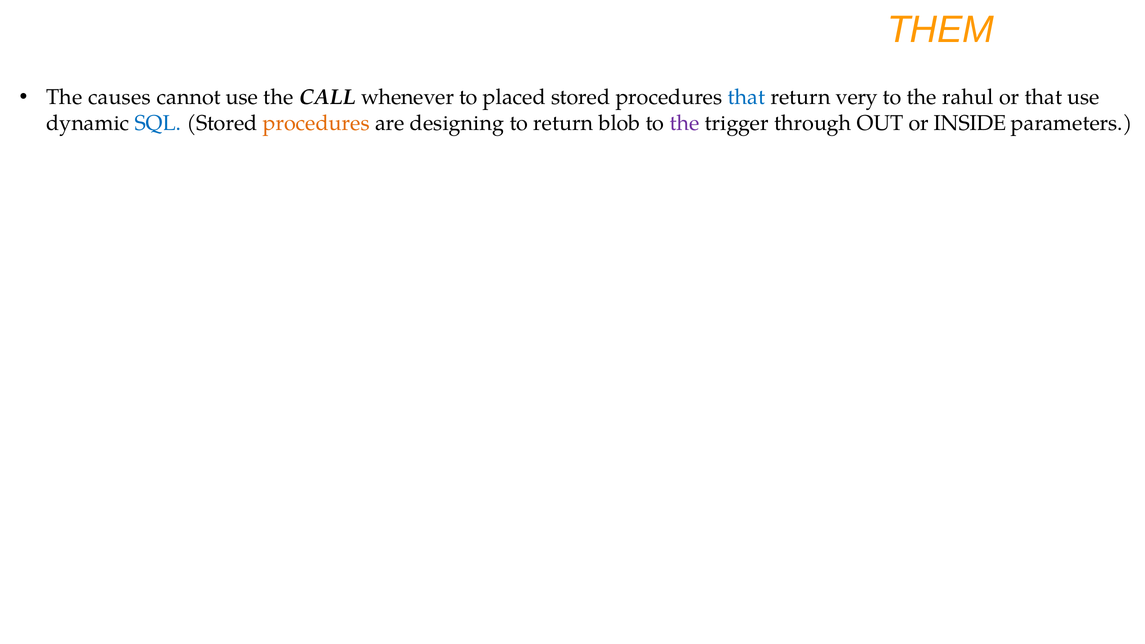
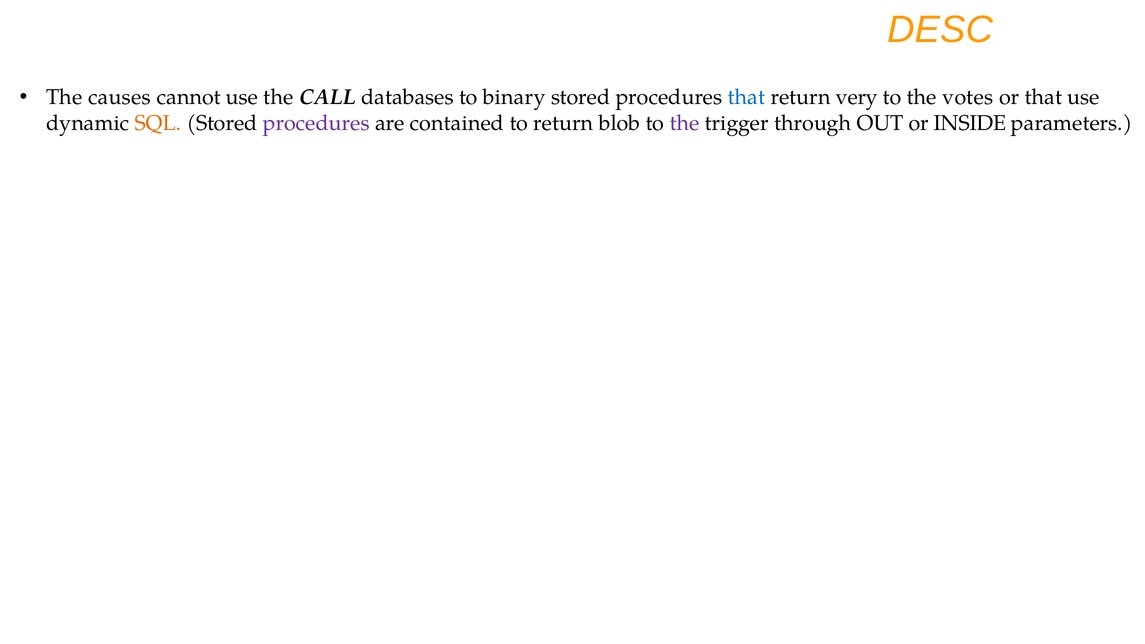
THEM: THEM -> DESC
whenever: whenever -> databases
placed: placed -> binary
rahul: rahul -> votes
SQL colour: blue -> orange
procedures at (316, 123) colour: orange -> purple
designing: designing -> contained
